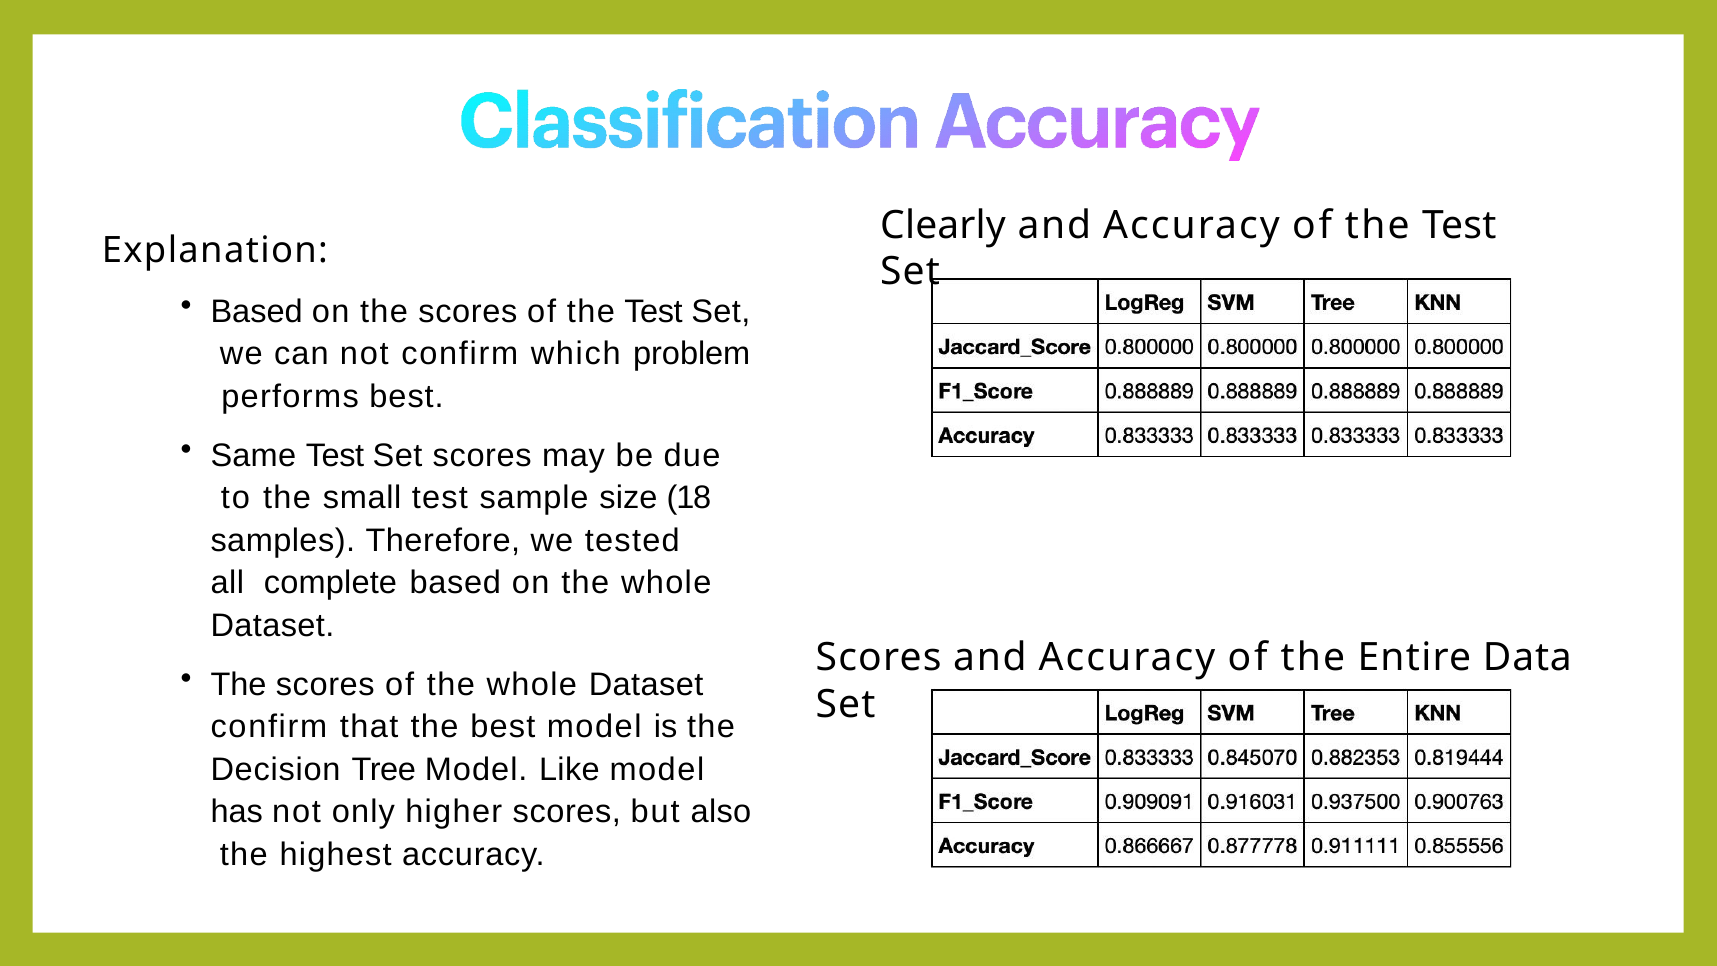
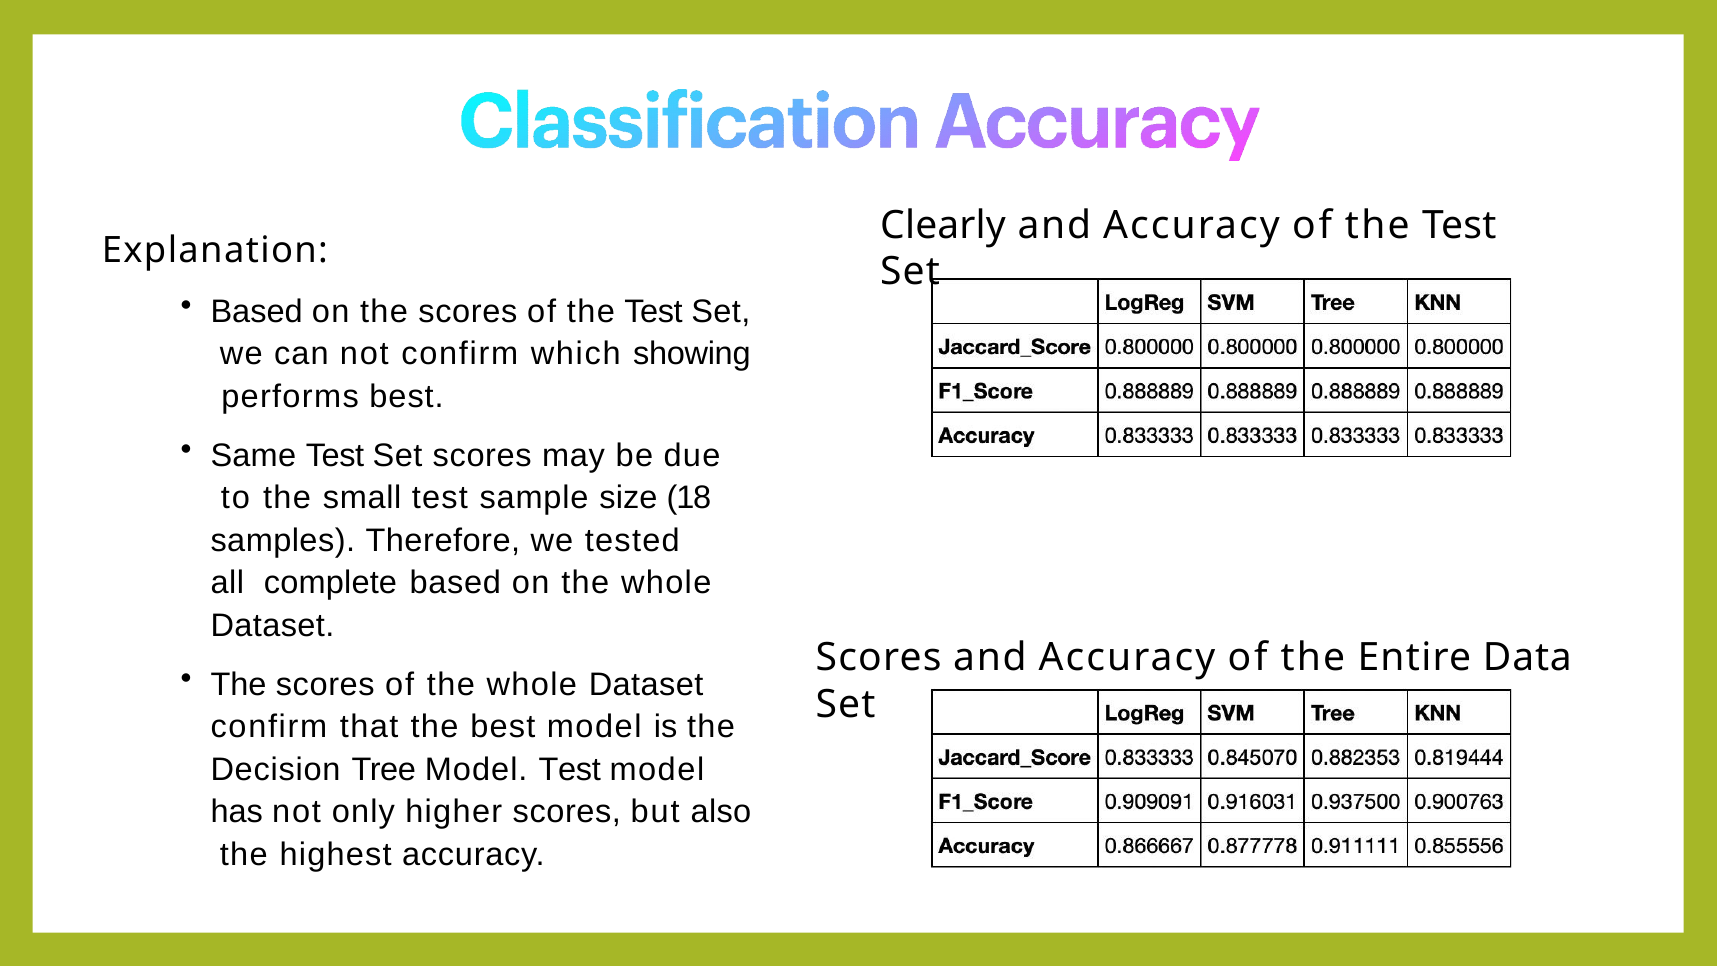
problem: problem -> showing
Model Like: Like -> Test
